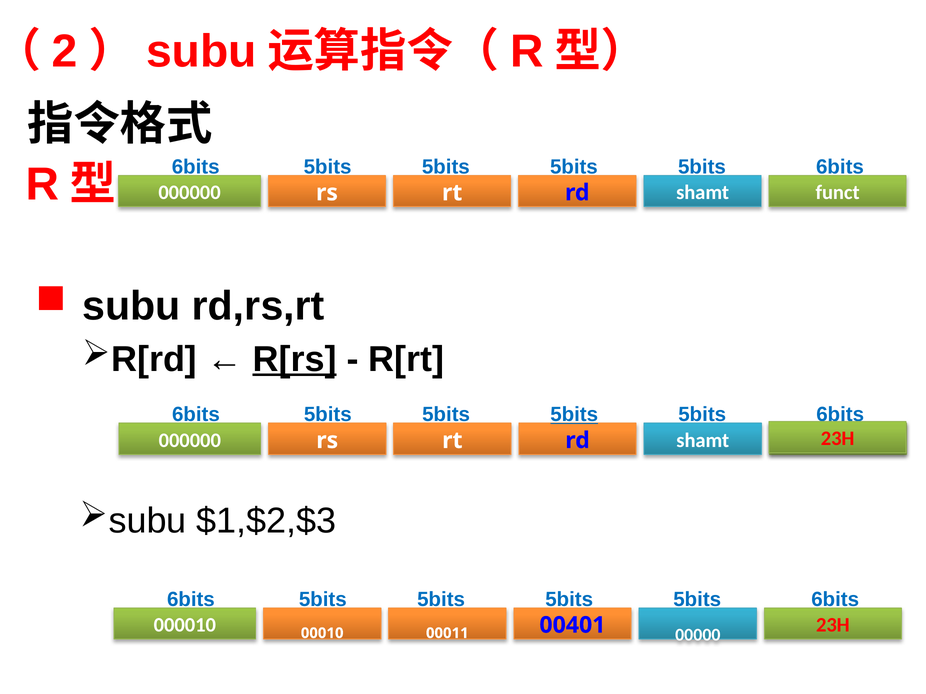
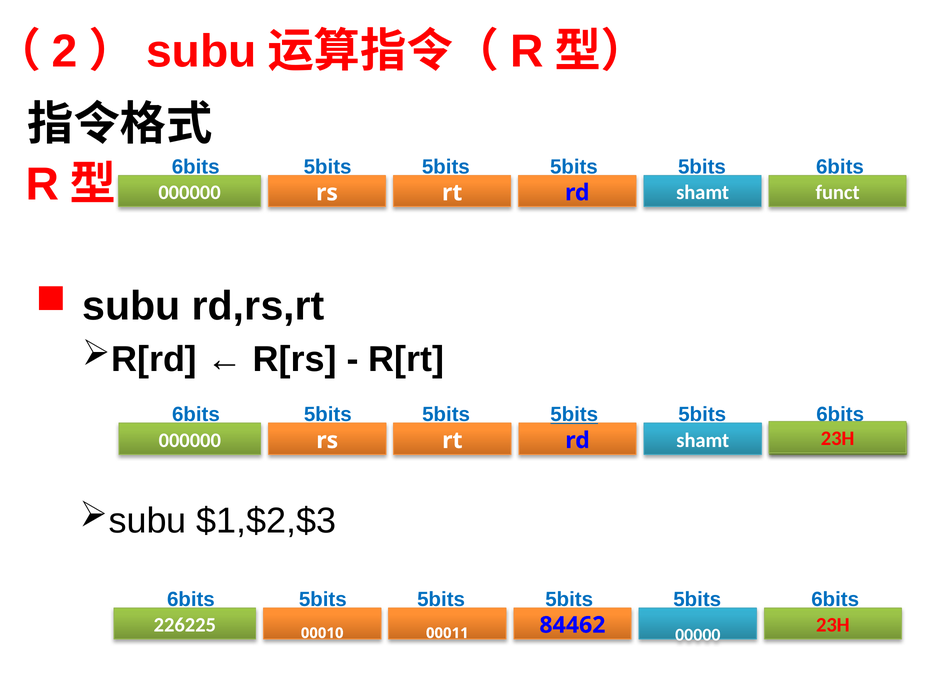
R[rs underline: present -> none
000010: 000010 -> 226225
00401: 00401 -> 84462
